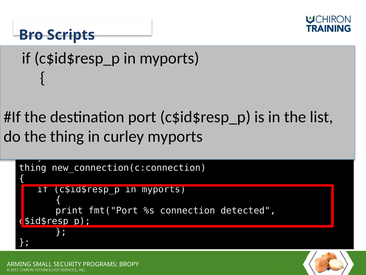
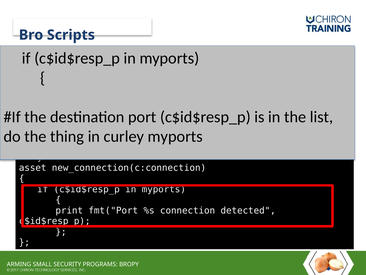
thing at (33, 168): thing -> asset
